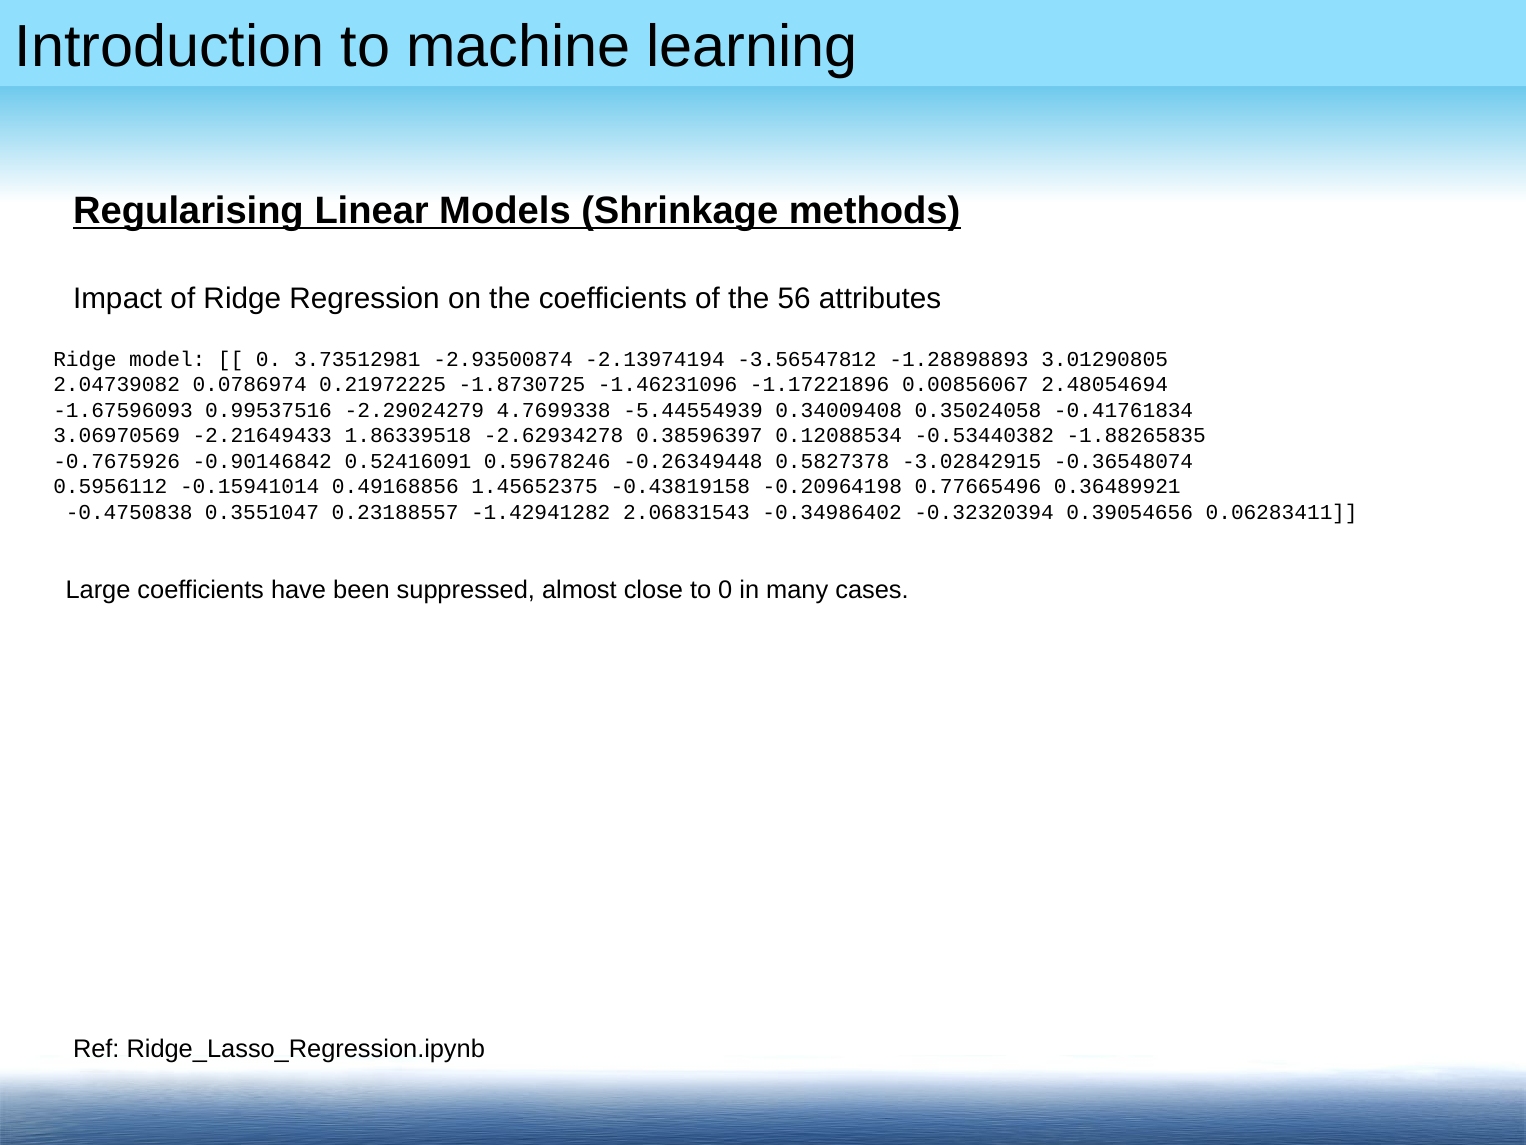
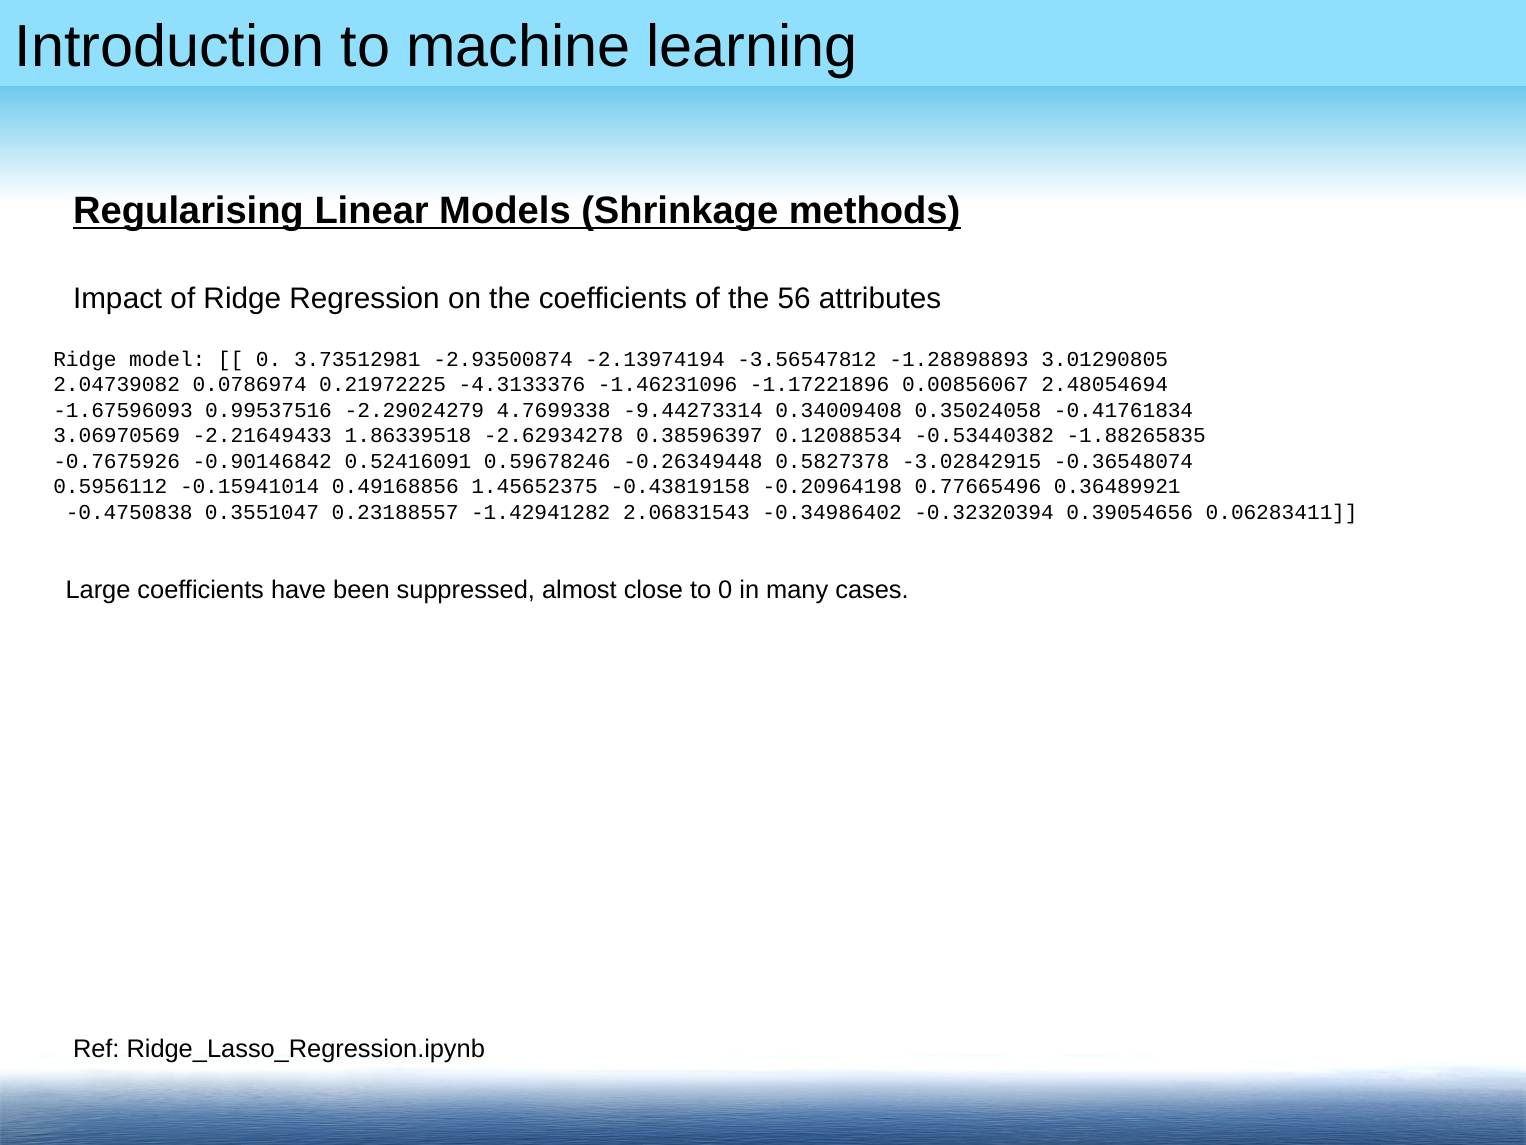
-1.8730725: -1.8730725 -> -4.3133376
-5.44554939: -5.44554939 -> -9.44273314
